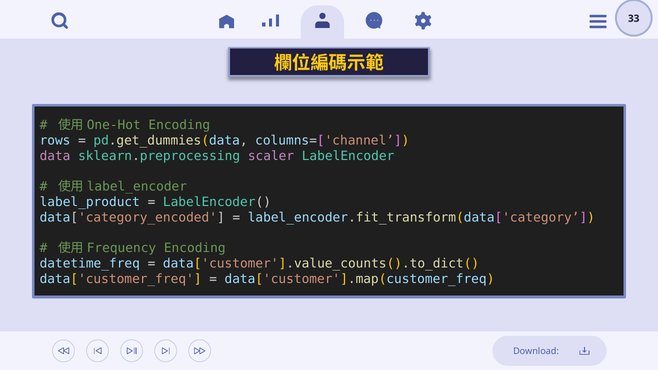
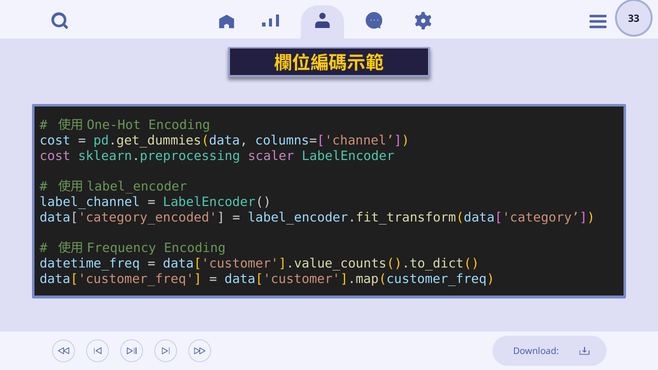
rows at (55, 141): rows -> cost
data at (55, 156): data -> cost
label_product: label_product -> label_channel
